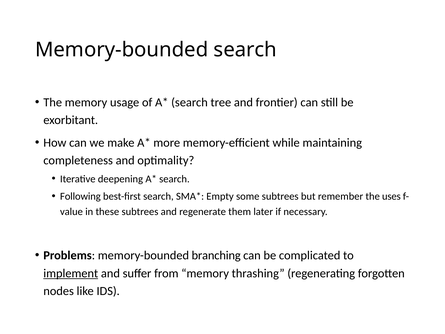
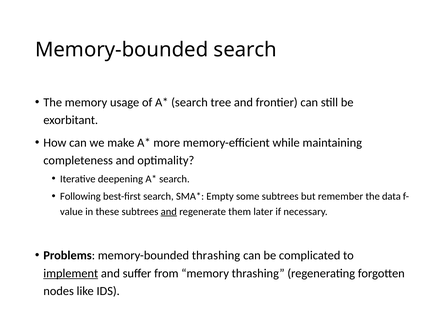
uses: uses -> data
and at (169, 211) underline: none -> present
memory-bounded branching: branching -> thrashing
